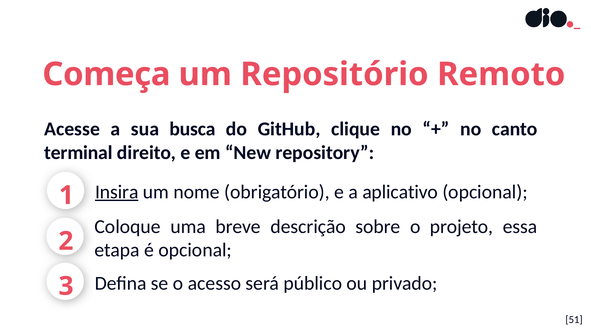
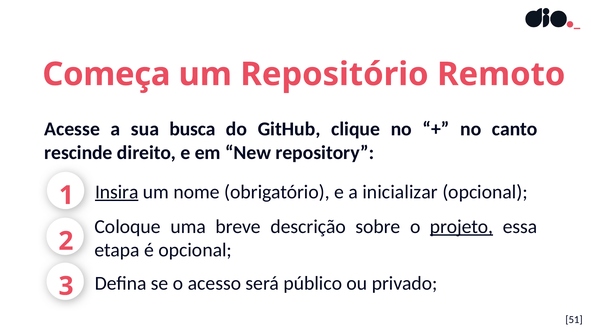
terminal: terminal -> rescinde
aplicativo: aplicativo -> inicializar
projeto underline: none -> present
